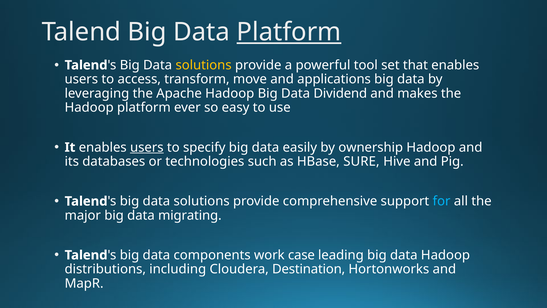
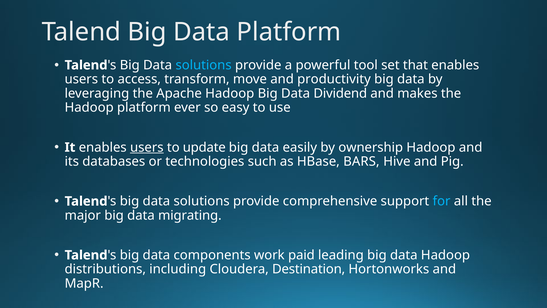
Platform at (289, 32) underline: present -> none
solutions at (204, 65) colour: yellow -> light blue
applications: applications -> productivity
specify: specify -> update
SURE: SURE -> BARS
case: case -> paid
